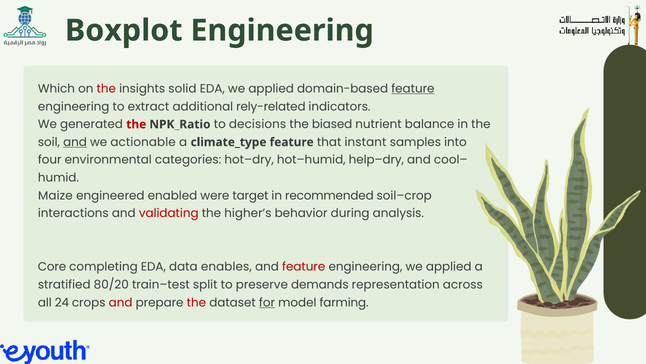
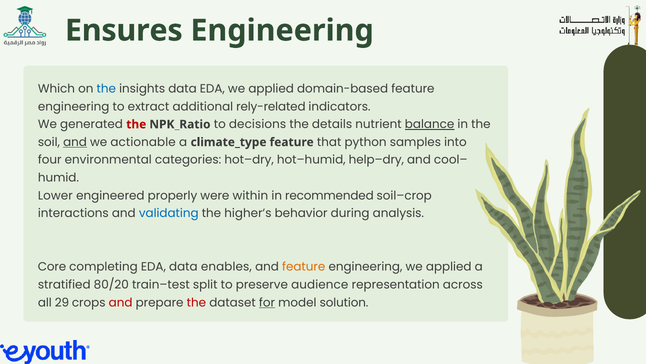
Boxplot: Boxplot -> Ensures
the at (106, 89) colour: red -> blue
insights solid: solid -> data
feature at (413, 89) underline: present -> none
biased: biased -> details
balance underline: none -> present
instant: instant -> python
Maize: Maize -> Lower
enabled: enabled -> properly
target: target -> within
validating colour: red -> blue
feature at (304, 266) colour: red -> orange
demands: demands -> audience
24: 24 -> 29
farming: farming -> solution
